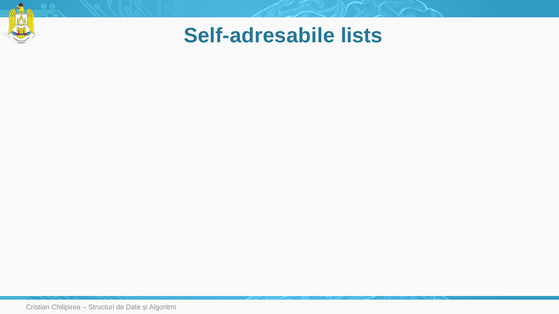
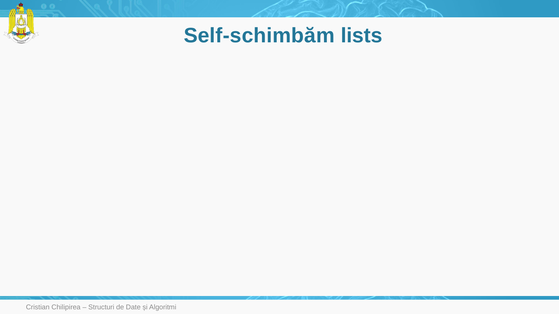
Self-adresabile: Self-adresabile -> Self-schimbăm
